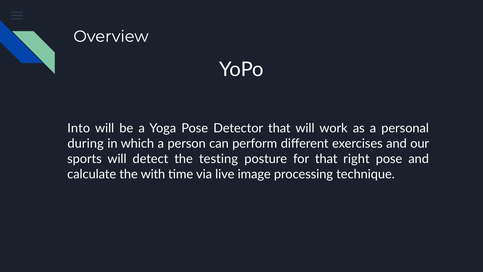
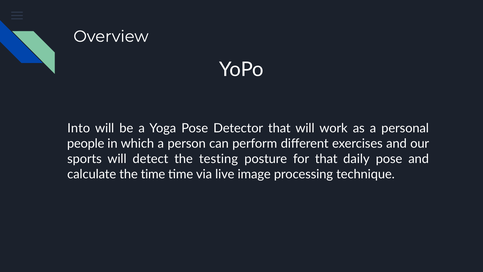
during: during -> people
right: right -> daily
the with: with -> time
